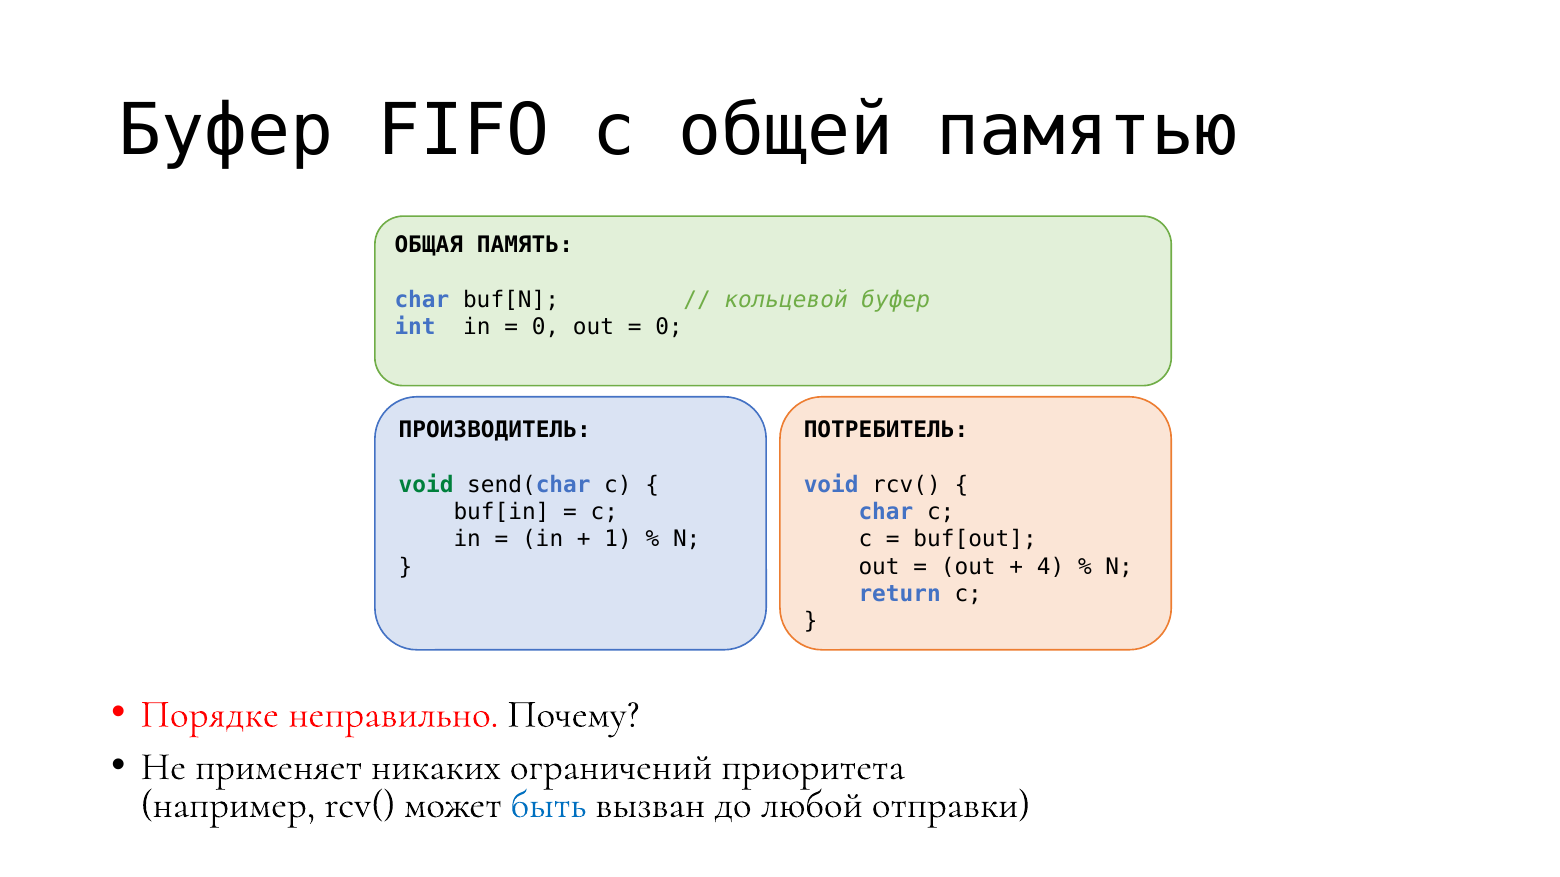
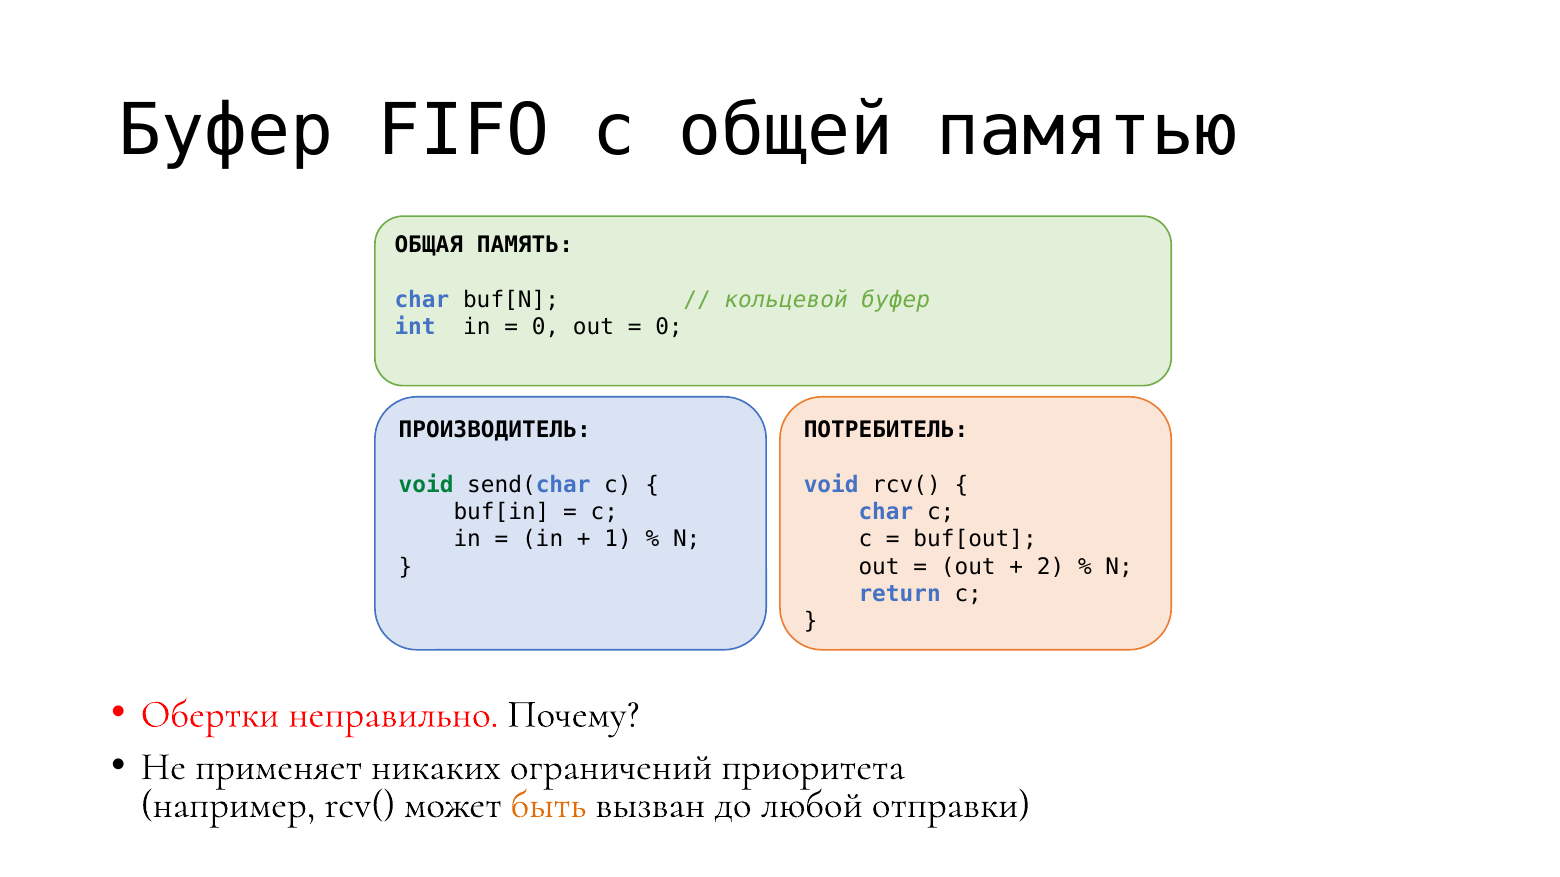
4: 4 -> 2
Порядке: Порядке -> Обертки
быть colour: blue -> orange
